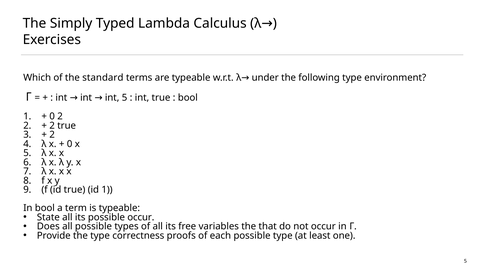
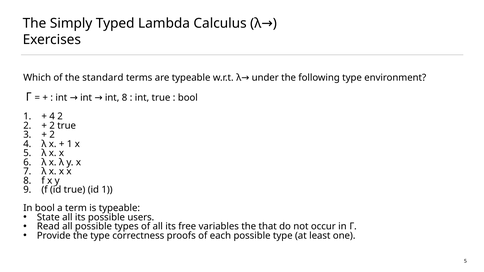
int 5: 5 -> 8
0 at (52, 116): 0 -> 4
0 at (70, 144): 0 -> 1
possible occur: occur -> users
Does: Does -> Read
